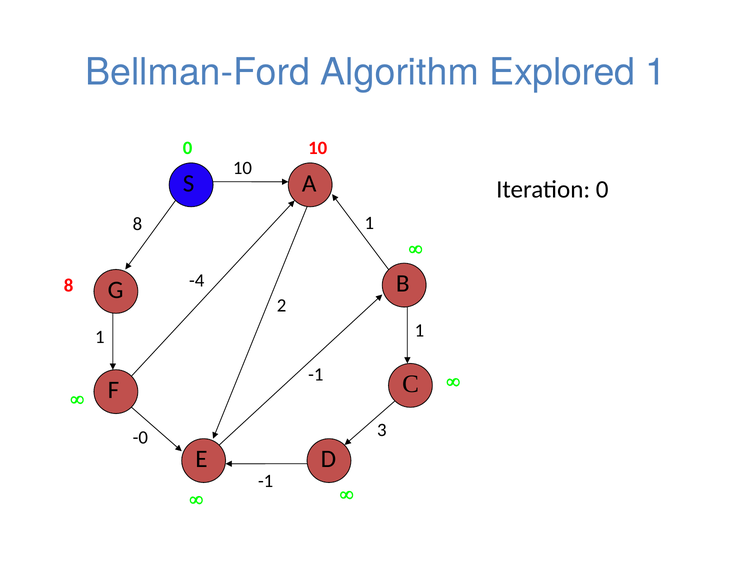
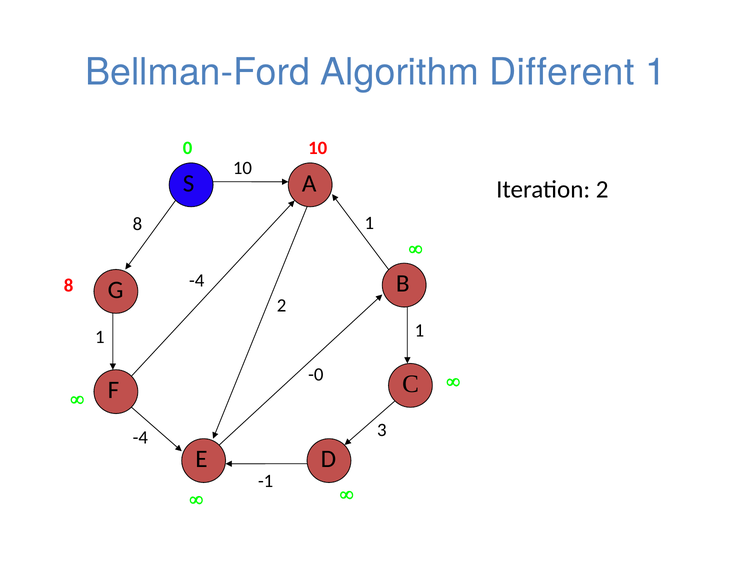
Explored: Explored -> Different
Iteration 0: 0 -> 2
-1 at (316, 375): -1 -> -0
-0 at (140, 437): -0 -> -4
